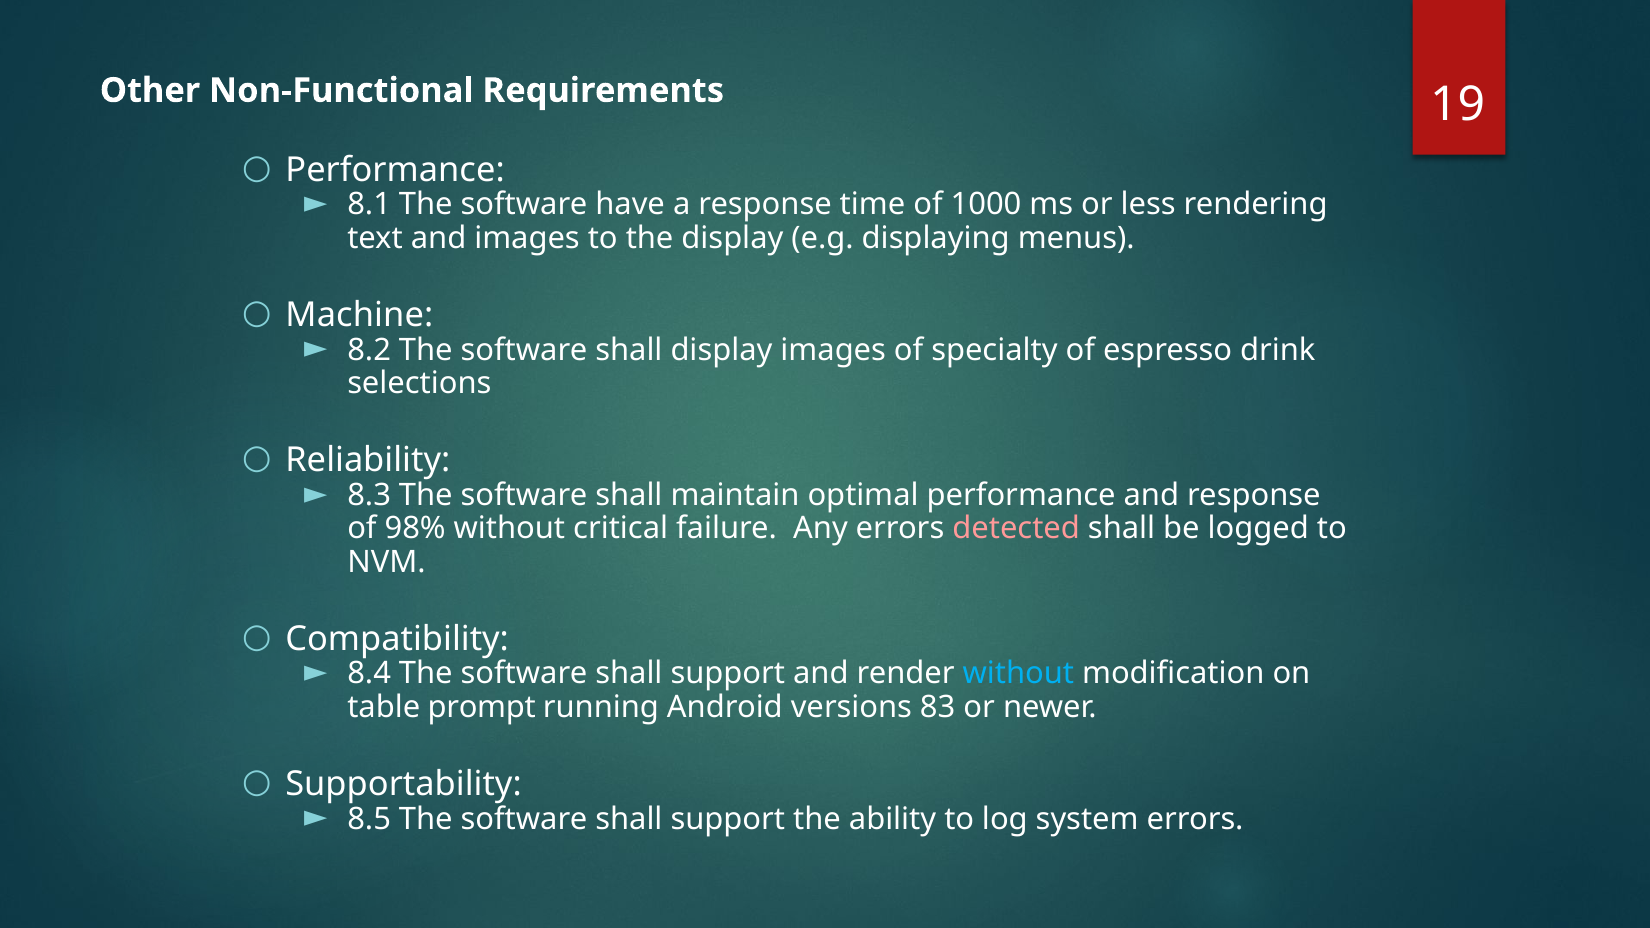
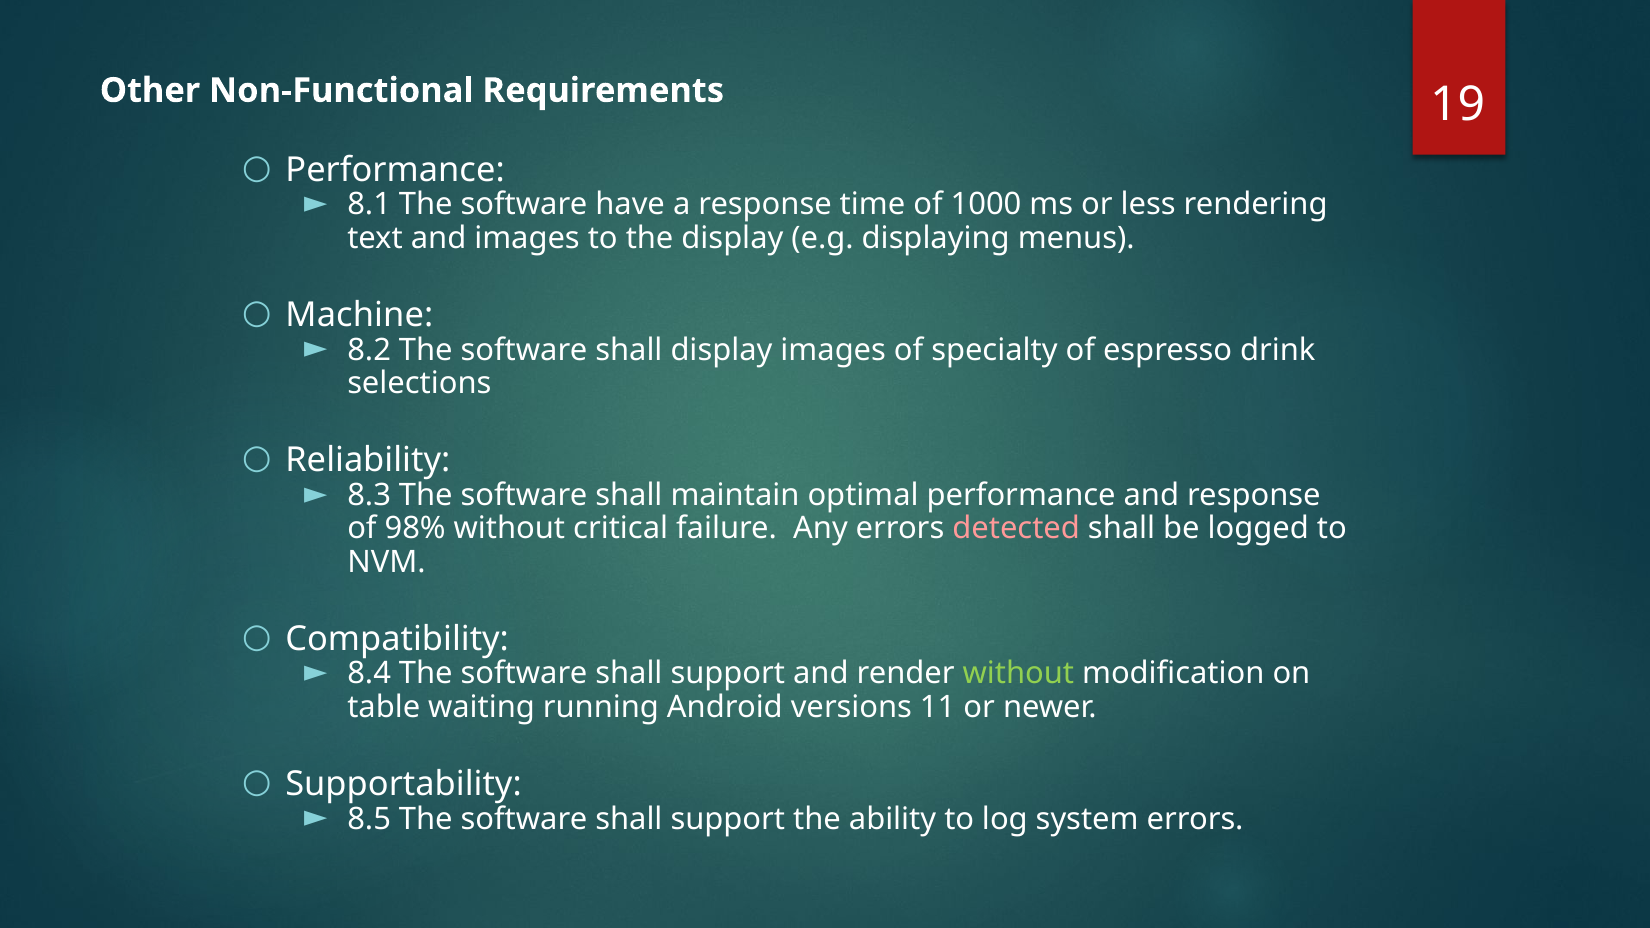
without at (1018, 674) colour: light blue -> light green
prompt: prompt -> waiting
83: 83 -> 11
